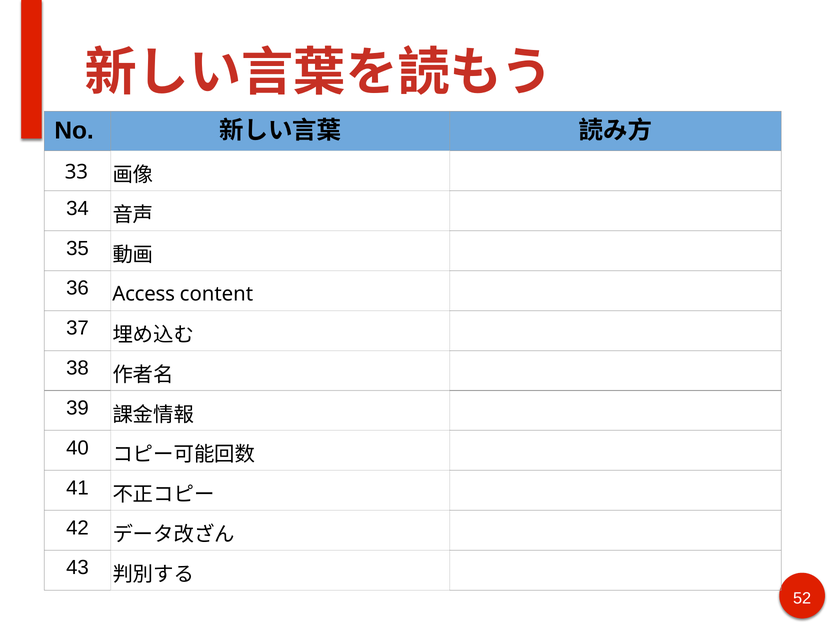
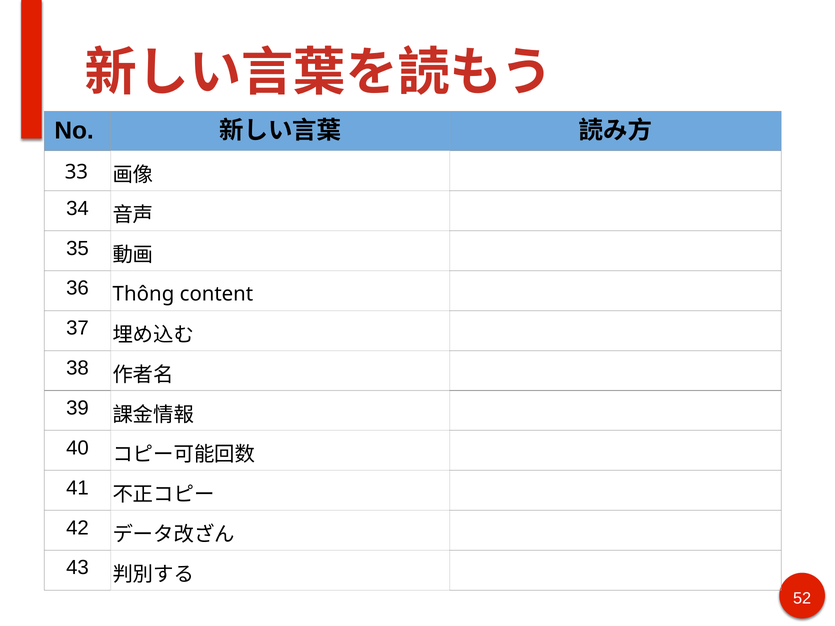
Access: Access -> Thông
